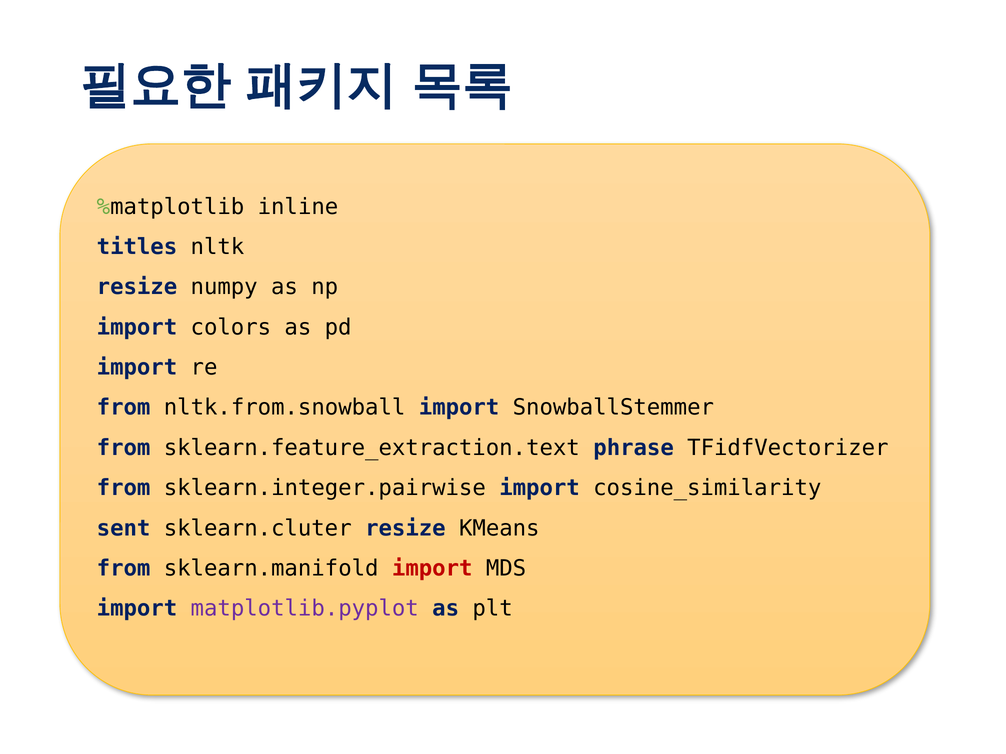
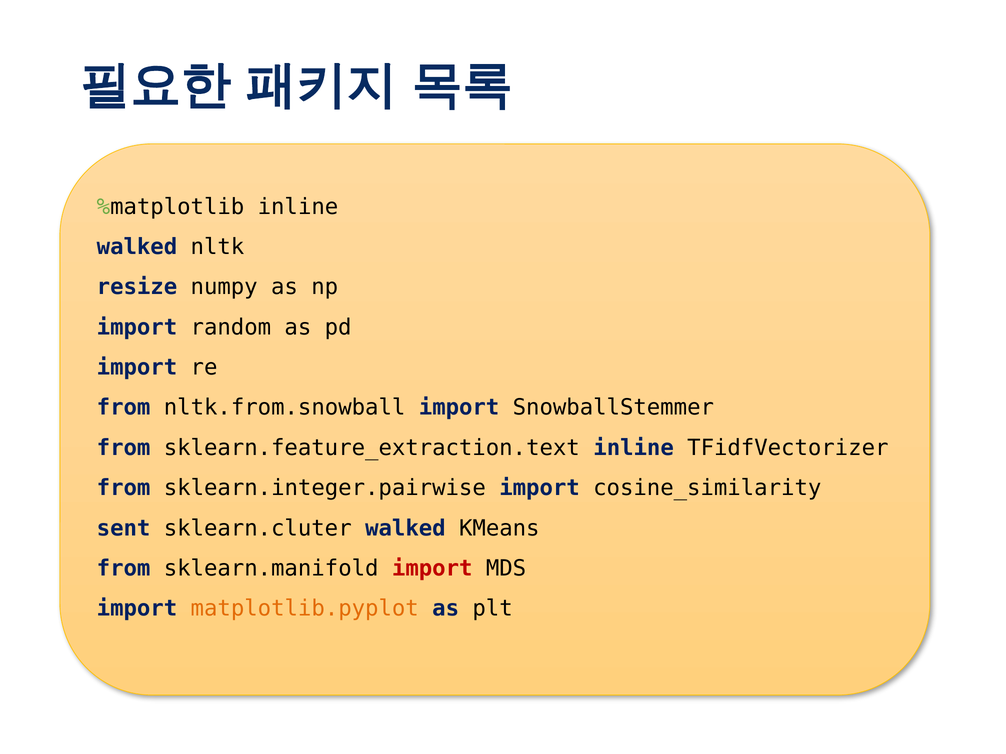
titles at (137, 247): titles -> walked
colors: colors -> random
sklearn.feature_extraction.text phrase: phrase -> inline
sklearn.cluter resize: resize -> walked
matplotlib.pyplot colour: purple -> orange
